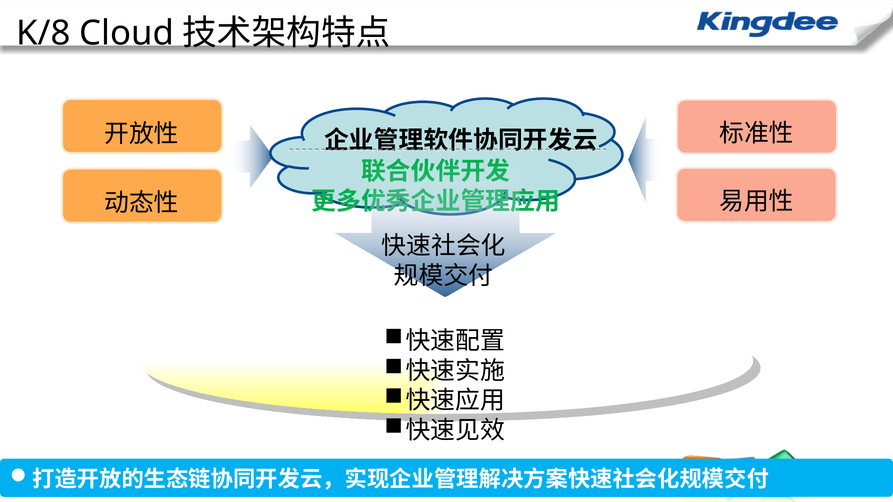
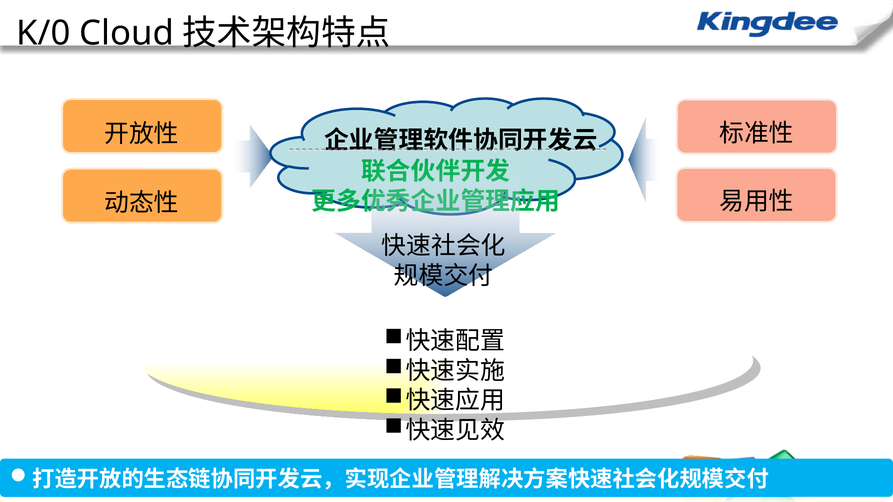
K/8: K/8 -> K/0
